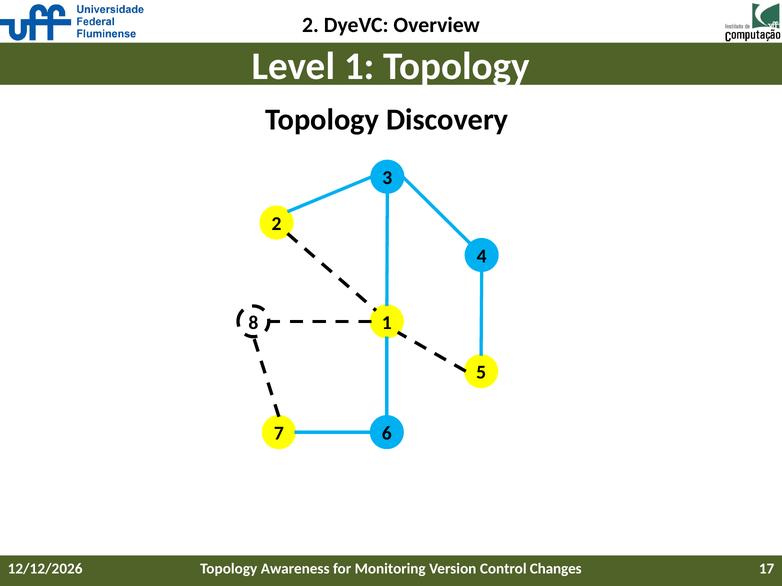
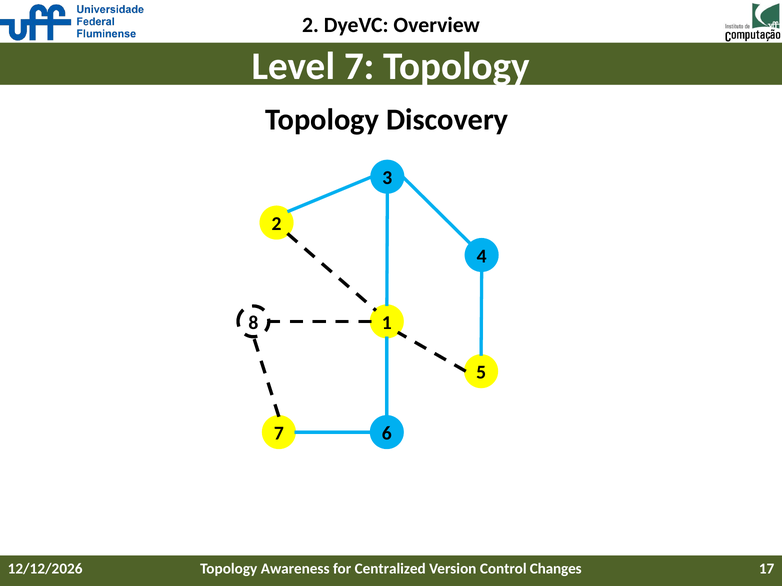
Level 1: 1 -> 7
Monitoring: Monitoring -> Centralized
